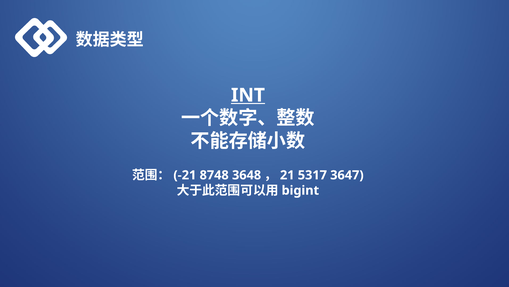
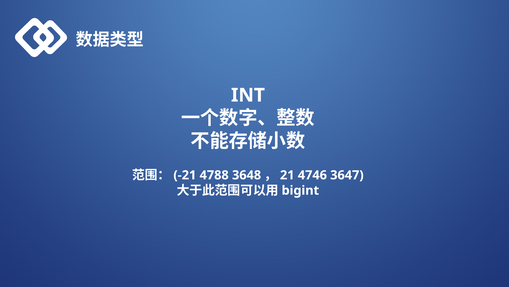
INT underline: present -> none
8748: 8748 -> 4788
5317: 5317 -> 4746
